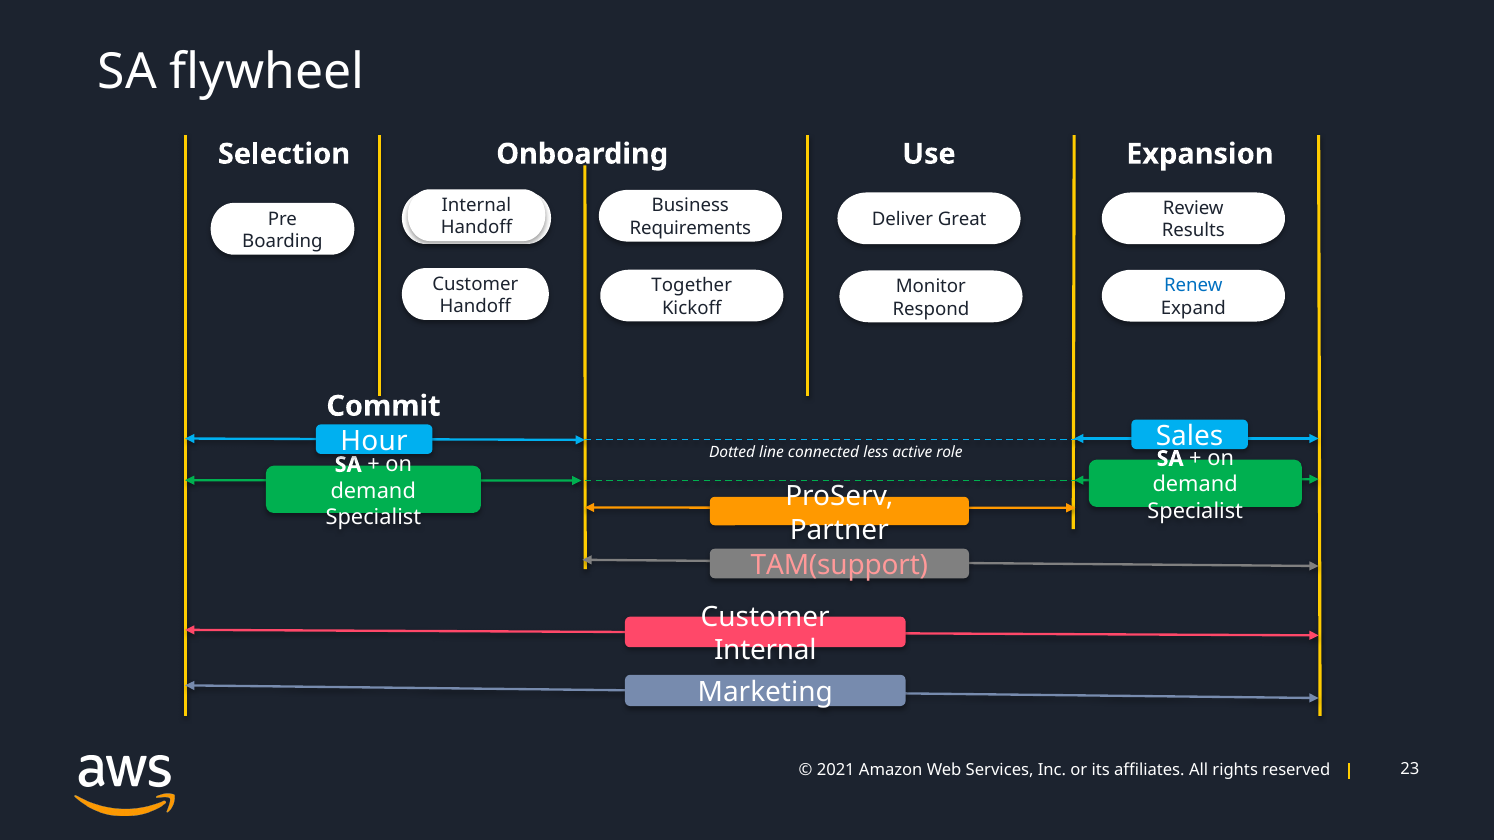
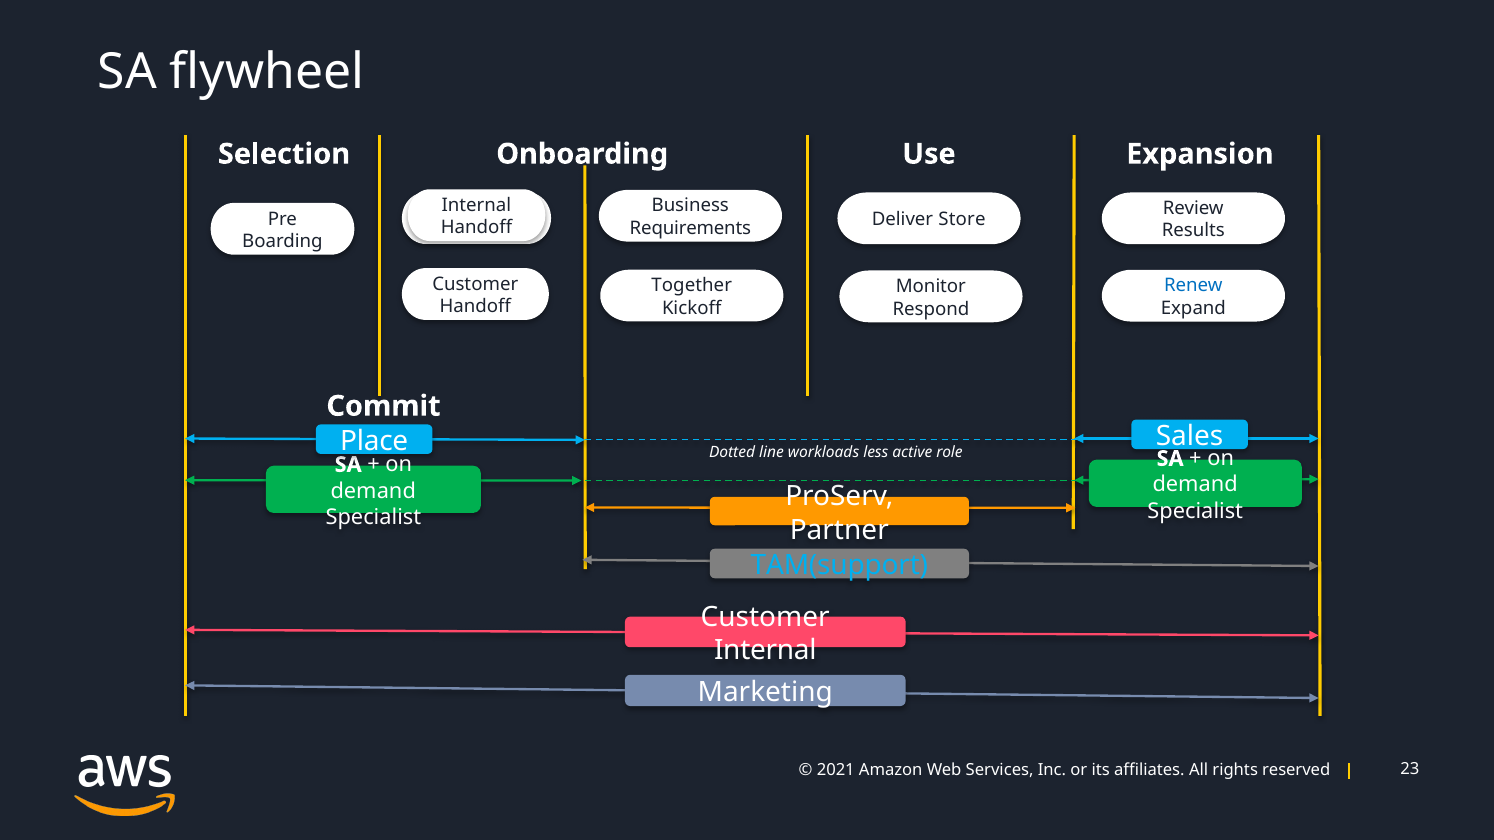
Great: Great -> Store
Hour: Hour -> Place
connected: connected -> workloads
TAM(support colour: pink -> light blue
